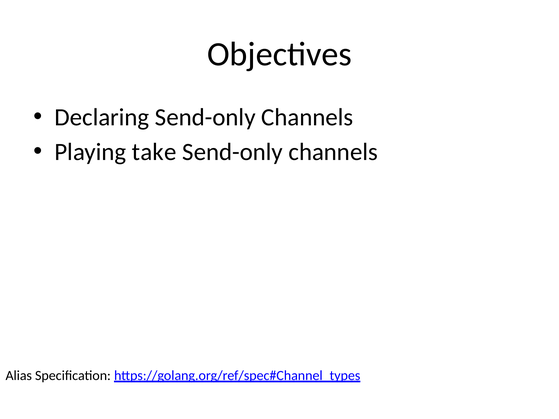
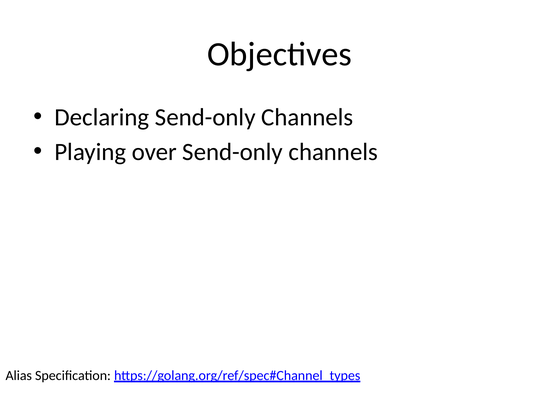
take: take -> over
